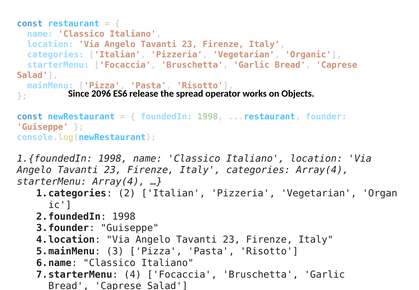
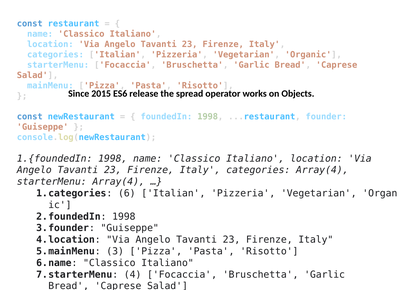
2096: 2096 -> 2015
2: 2 -> 6
